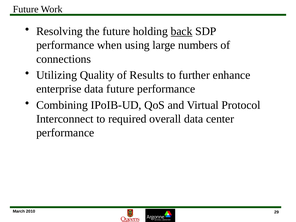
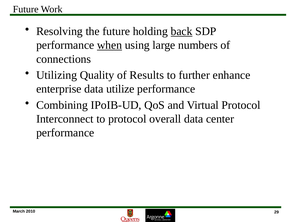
when underline: none -> present
data future: future -> utilize
to required: required -> protocol
